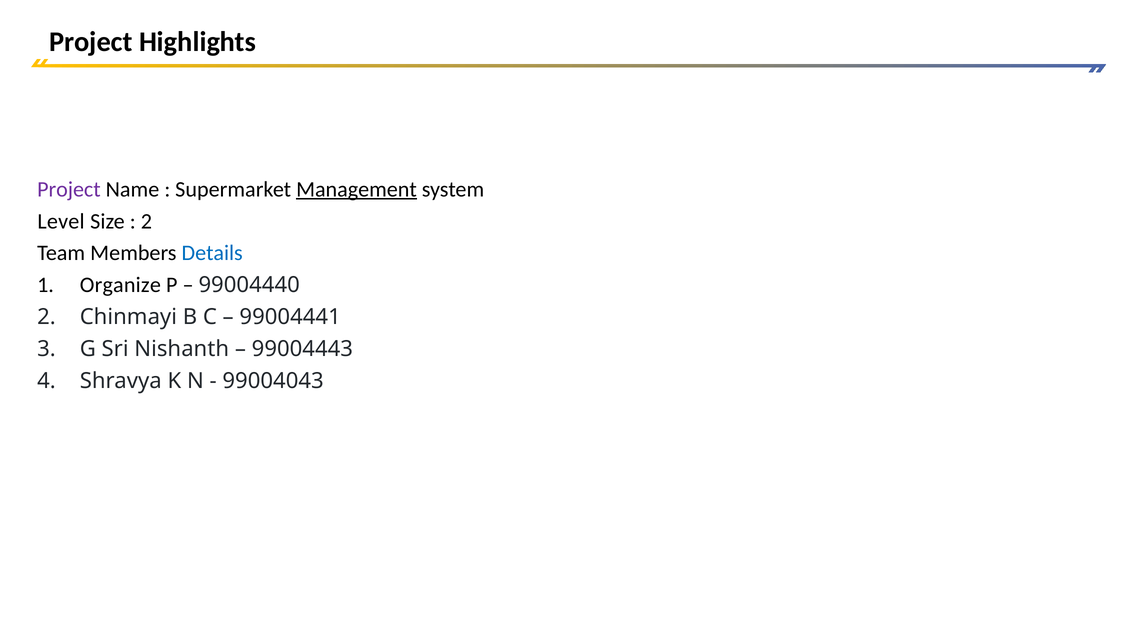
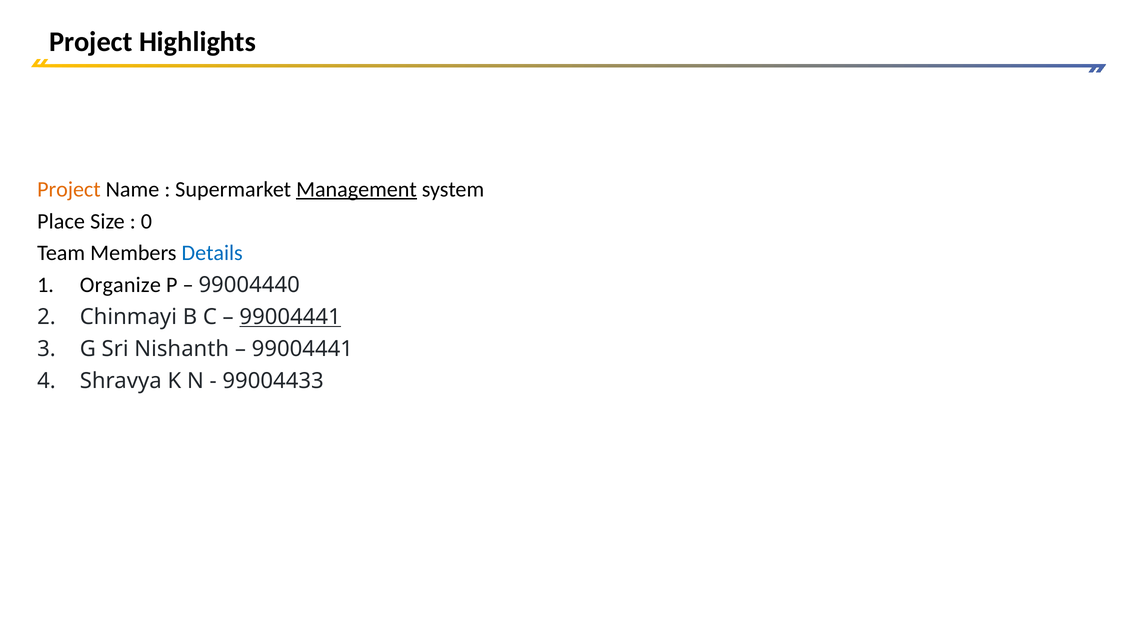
Project at (69, 189) colour: purple -> orange
Level: Level -> Place
2 at (146, 221): 2 -> 0
99004441 at (290, 317) underline: none -> present
99004443 at (302, 349): 99004443 -> 99004441
99004043: 99004043 -> 99004433
